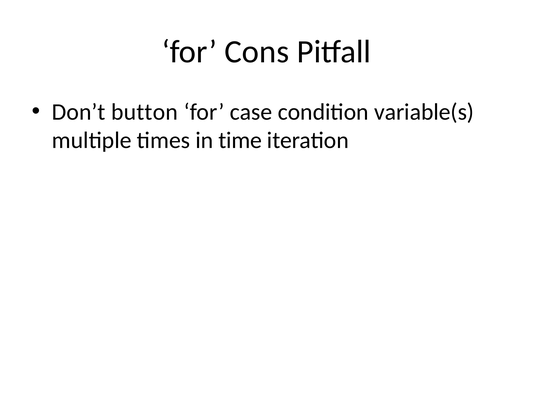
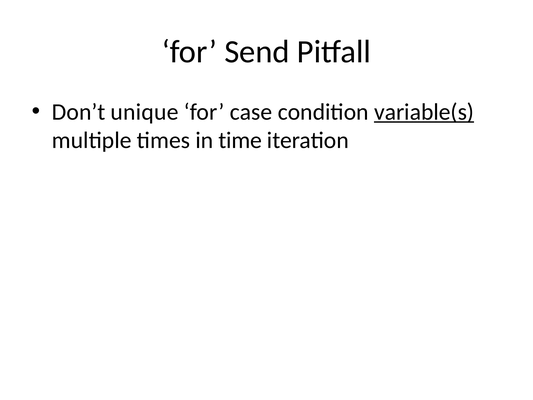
Cons: Cons -> Send
button: button -> unique
variable(s underline: none -> present
